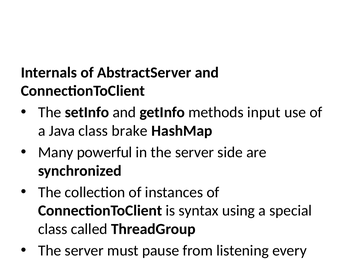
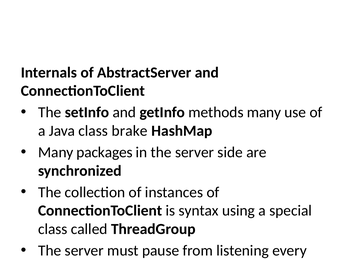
methods input: input -> many
powerful: powerful -> packages
